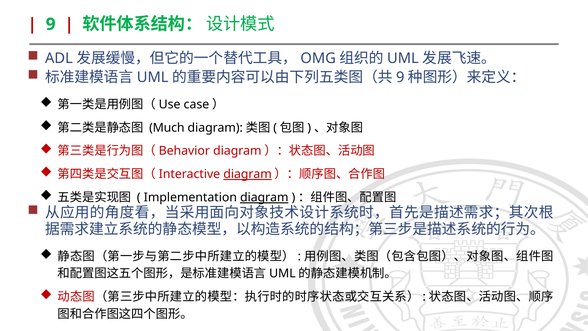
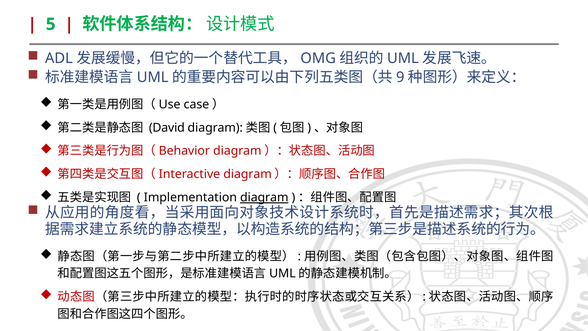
9 at (51, 24): 9 -> 5
Much: Much -> David
diagram at (248, 174) underline: present -> none
